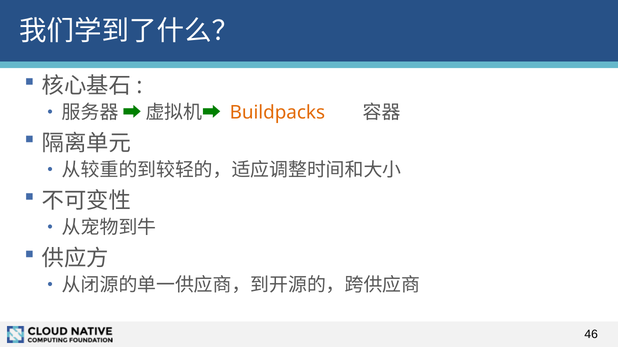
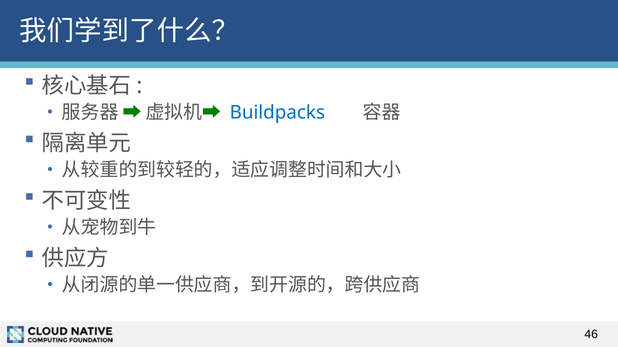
Buildpacks colour: orange -> blue
